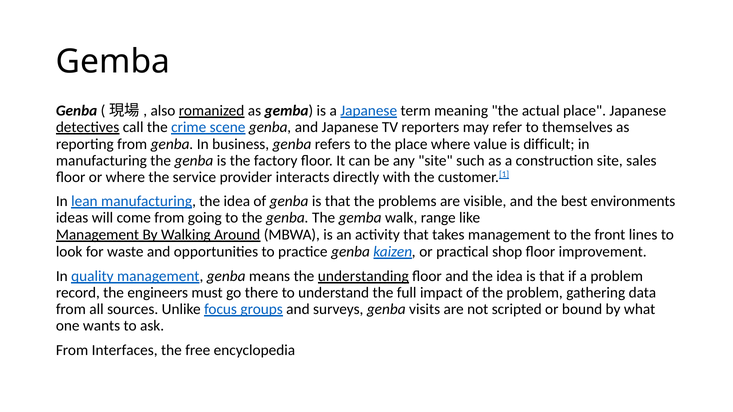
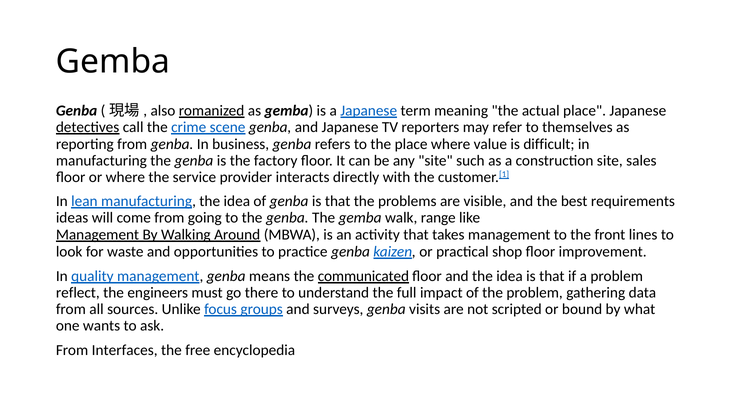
environments: environments -> requirements
understanding: understanding -> communicated
record: record -> reflect
